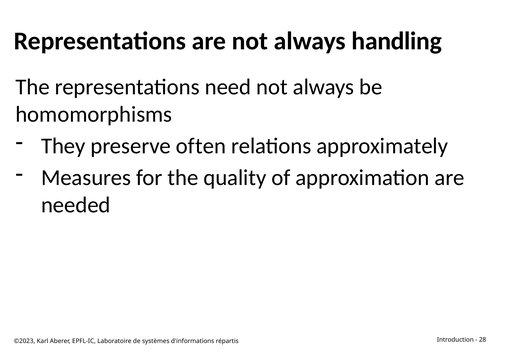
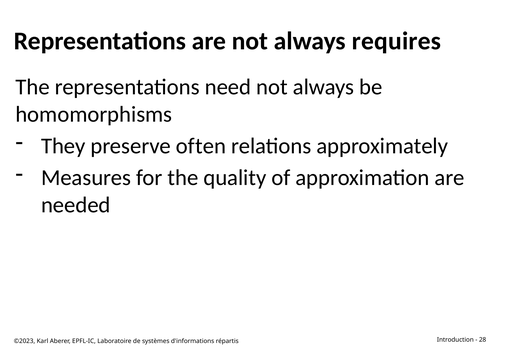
handling: handling -> requires
